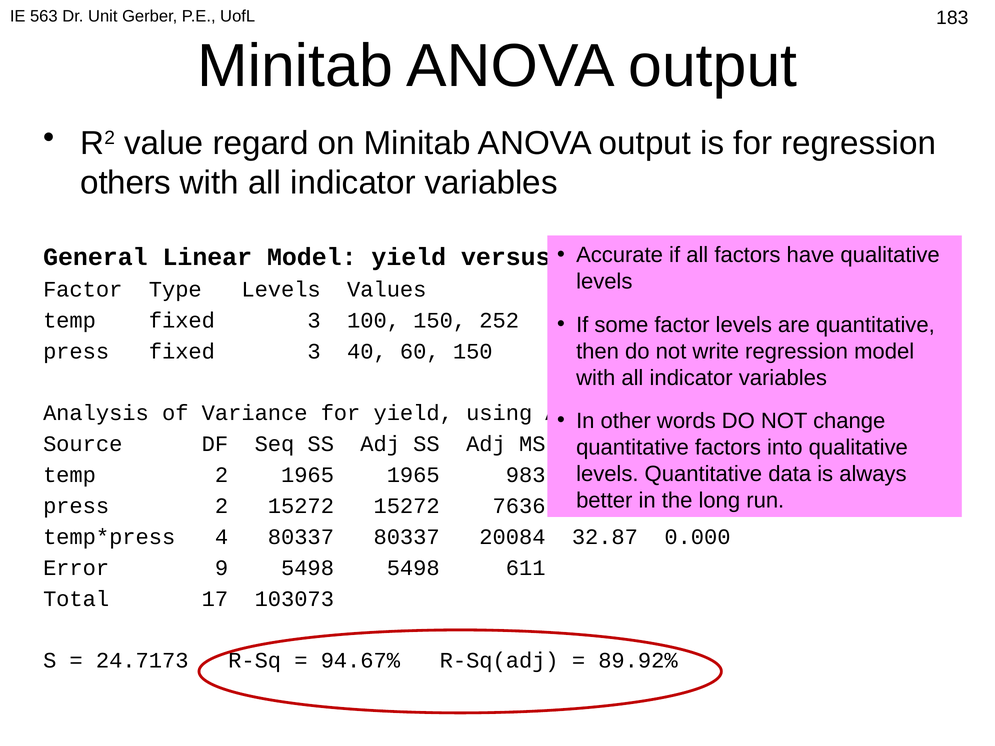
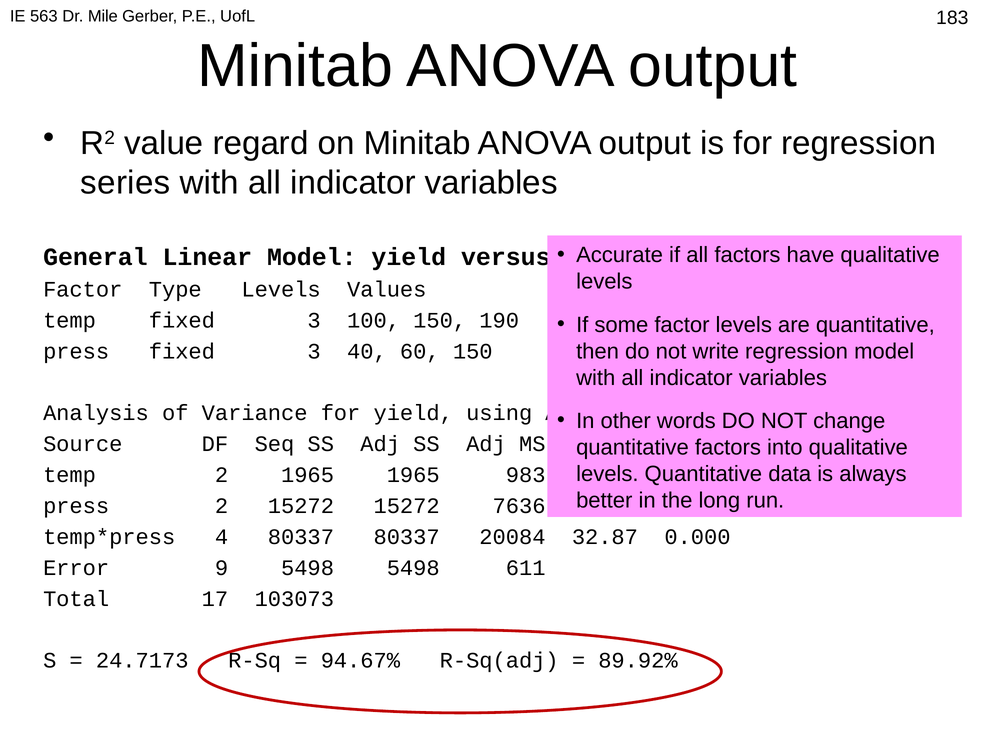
Unit: Unit -> Mile
others: others -> series
252: 252 -> 190
